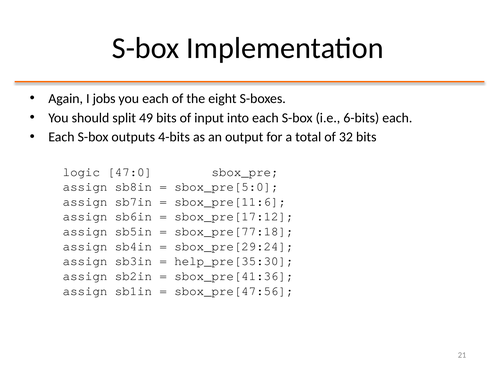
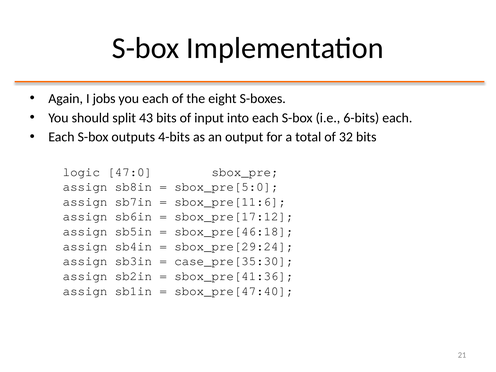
49: 49 -> 43
sbox_pre[77:18: sbox_pre[77:18 -> sbox_pre[46:18
help_pre[35:30: help_pre[35:30 -> case_pre[35:30
sbox_pre[47:56: sbox_pre[47:56 -> sbox_pre[47:40
